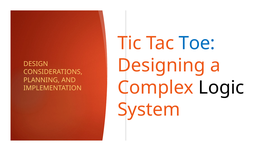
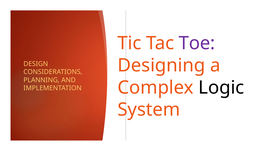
Toe colour: blue -> purple
